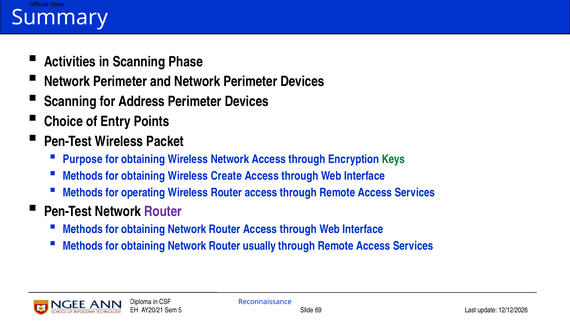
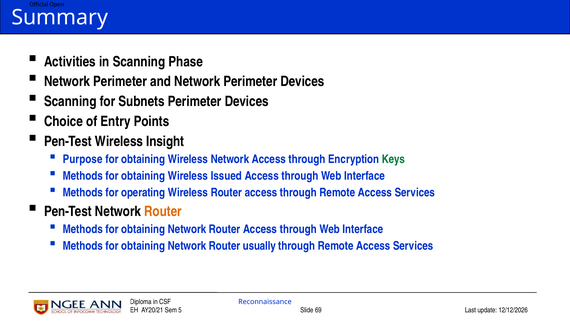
Address: Address -> Subnets
Packet: Packet -> Insight
Create: Create -> Issued
Router at (163, 211) colour: purple -> orange
